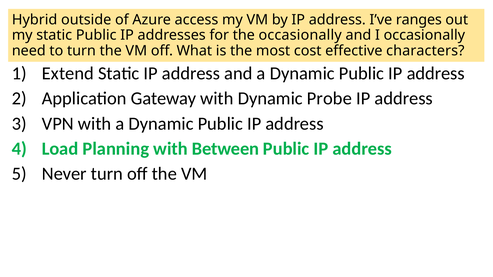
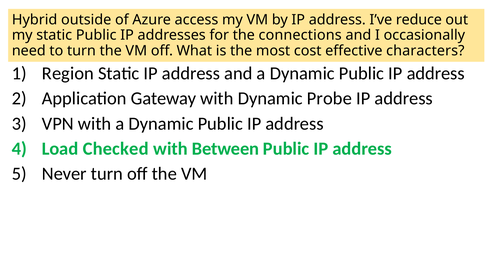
ranges: ranges -> reduce
the occasionally: occasionally -> connections
Extend: Extend -> Region
Planning: Planning -> Checked
